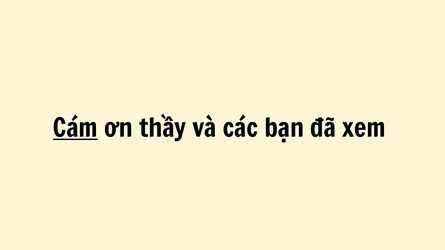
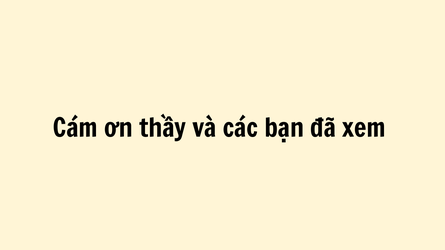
Cám underline: present -> none
